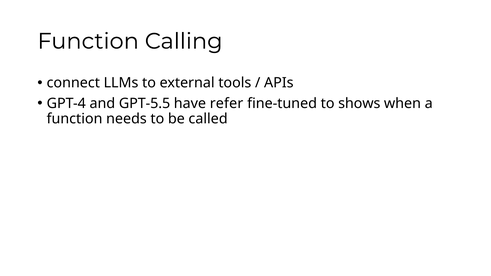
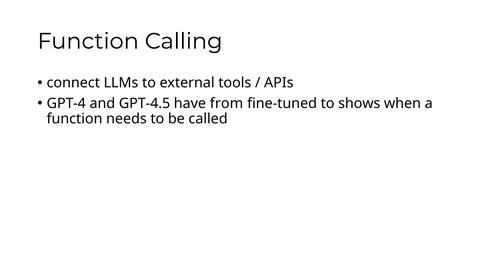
GPT-5.5: GPT-5.5 -> GPT-4.5
refer: refer -> from
